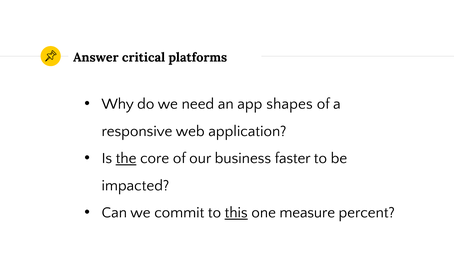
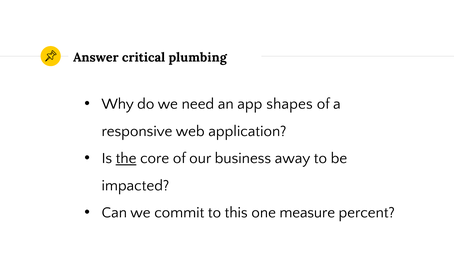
platforms: platforms -> plumbing
faster: faster -> away
this underline: present -> none
